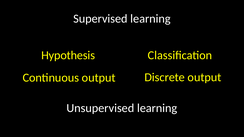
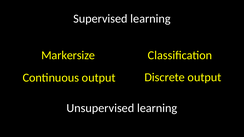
Hypothesis: Hypothesis -> Markersize
